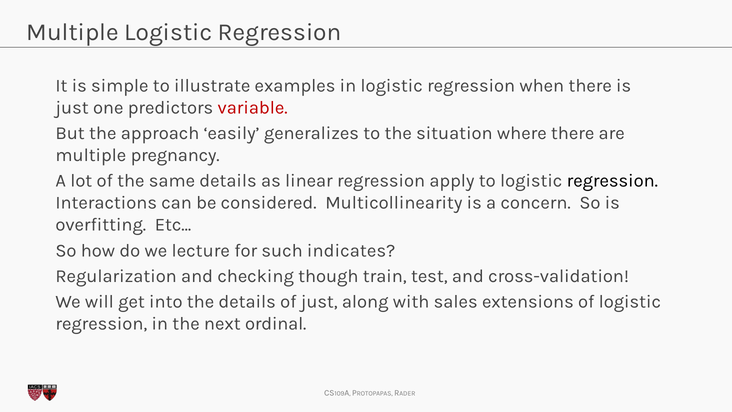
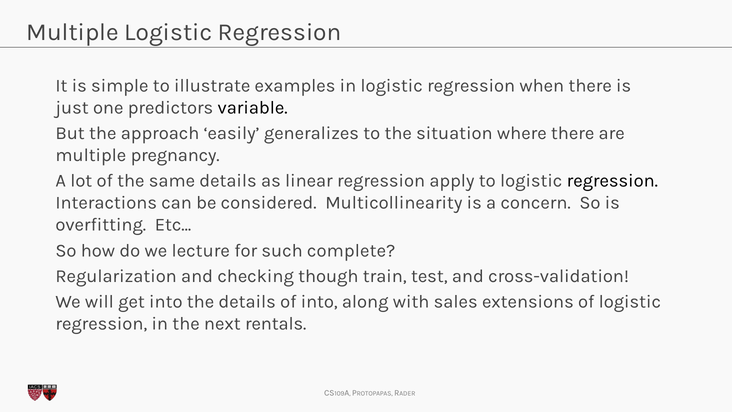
variable colour: red -> black
indicates: indicates -> complete
of just: just -> into
ordinal: ordinal -> rentals
